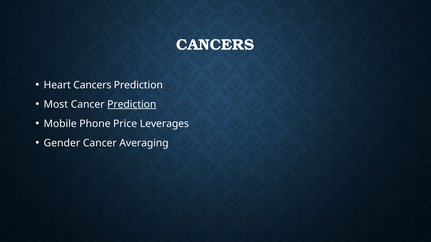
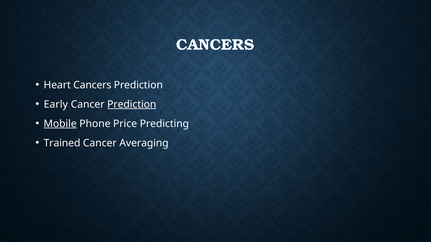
Most: Most -> Early
Mobile underline: none -> present
Leverages: Leverages -> Predicting
Gender: Gender -> Trained
